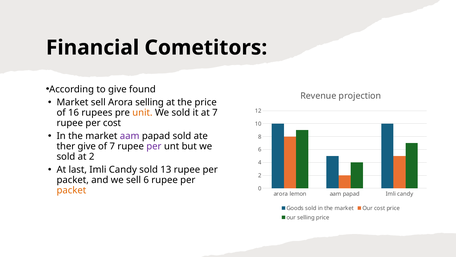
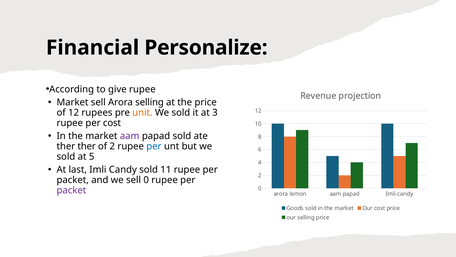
Cometitors: Cometitors -> Personalize
give found: found -> rupee
of 16: 16 -> 12
at 7: 7 -> 3
ther give: give -> ther
of 7: 7 -> 2
per at (154, 146) colour: purple -> blue
at 2: 2 -> 5
13: 13 -> 11
sell 6: 6 -> 0
packet at (71, 190) colour: orange -> purple
